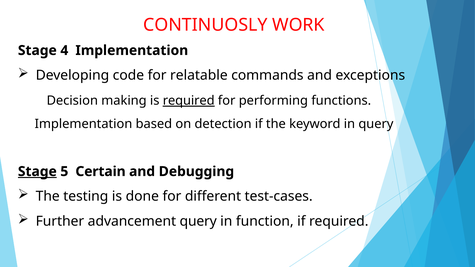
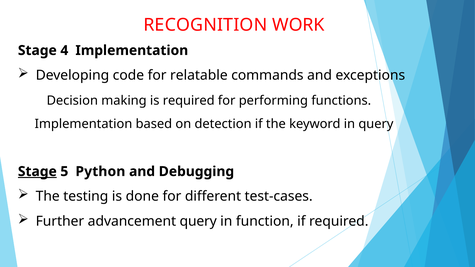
CONTINUOSLY: CONTINUOSLY -> RECOGNITION
required at (189, 101) underline: present -> none
Certain: Certain -> Python
